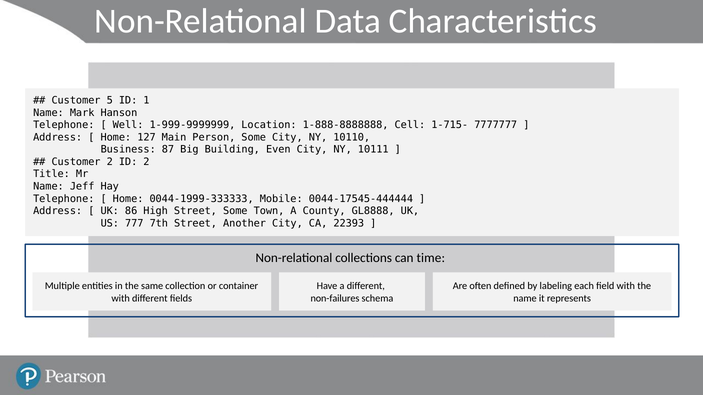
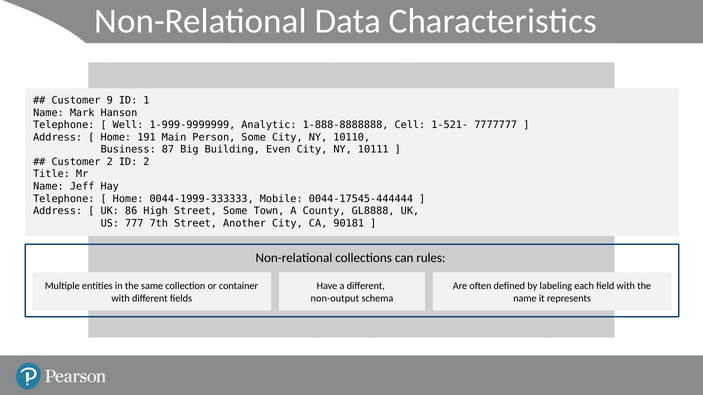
5: 5 -> 9
Location: Location -> Analytic
1-715-: 1-715- -> 1-521-
127: 127 -> 191
22393: 22393 -> 90181
time: time -> rules
non-failures: non-failures -> non-output
